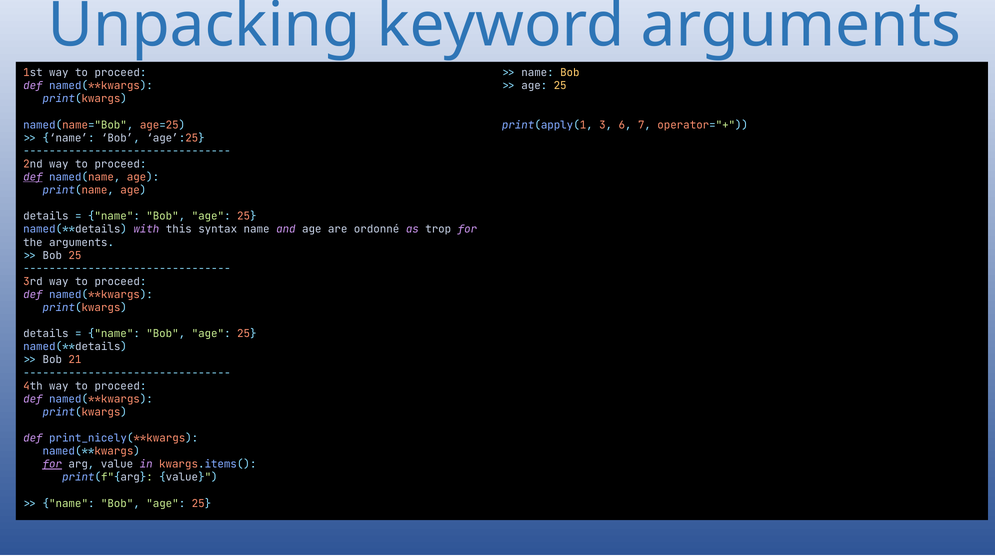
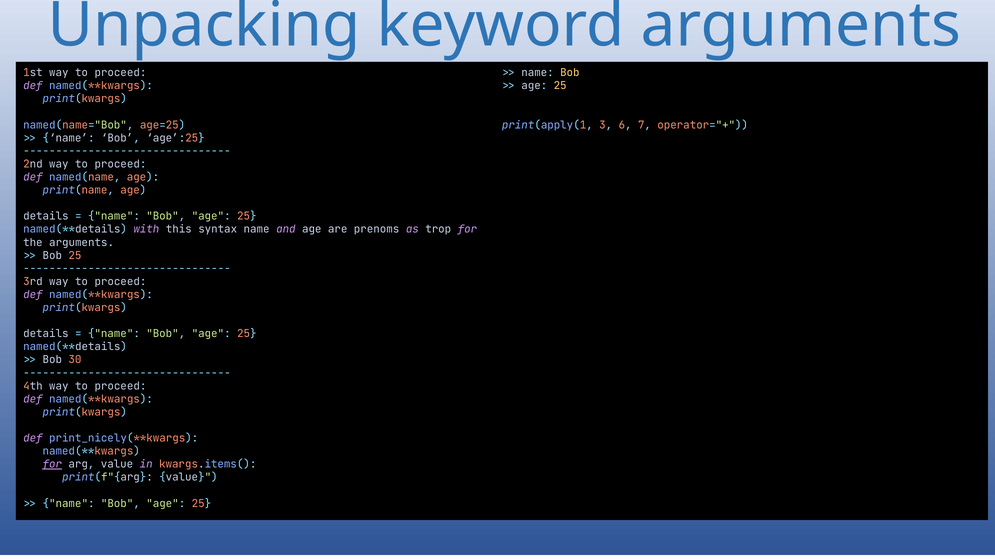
def at (33, 177) underline: present -> none
ordonné: ordonné -> prenoms
21: 21 -> 30
